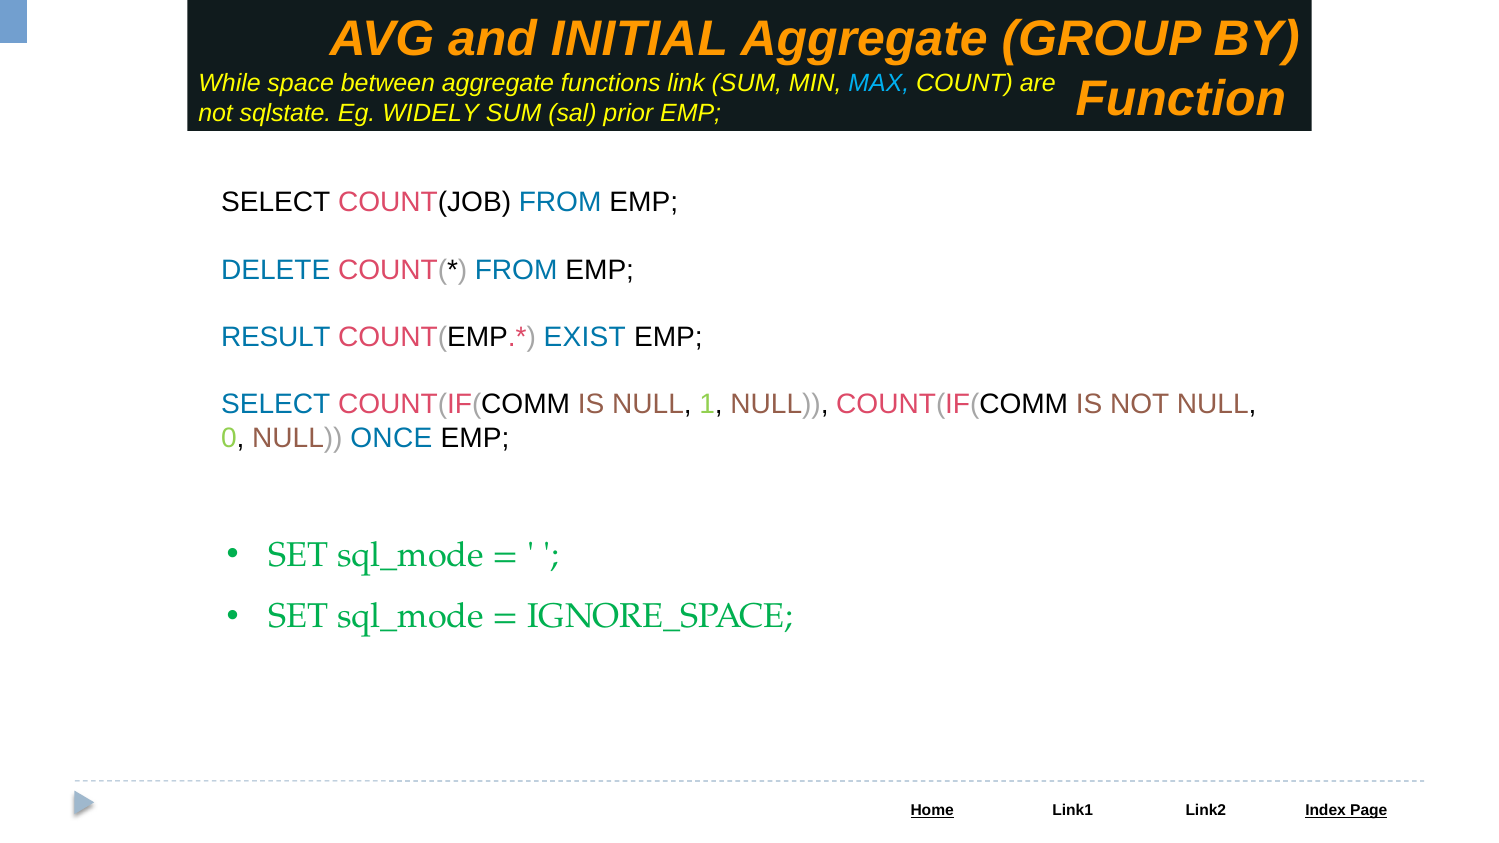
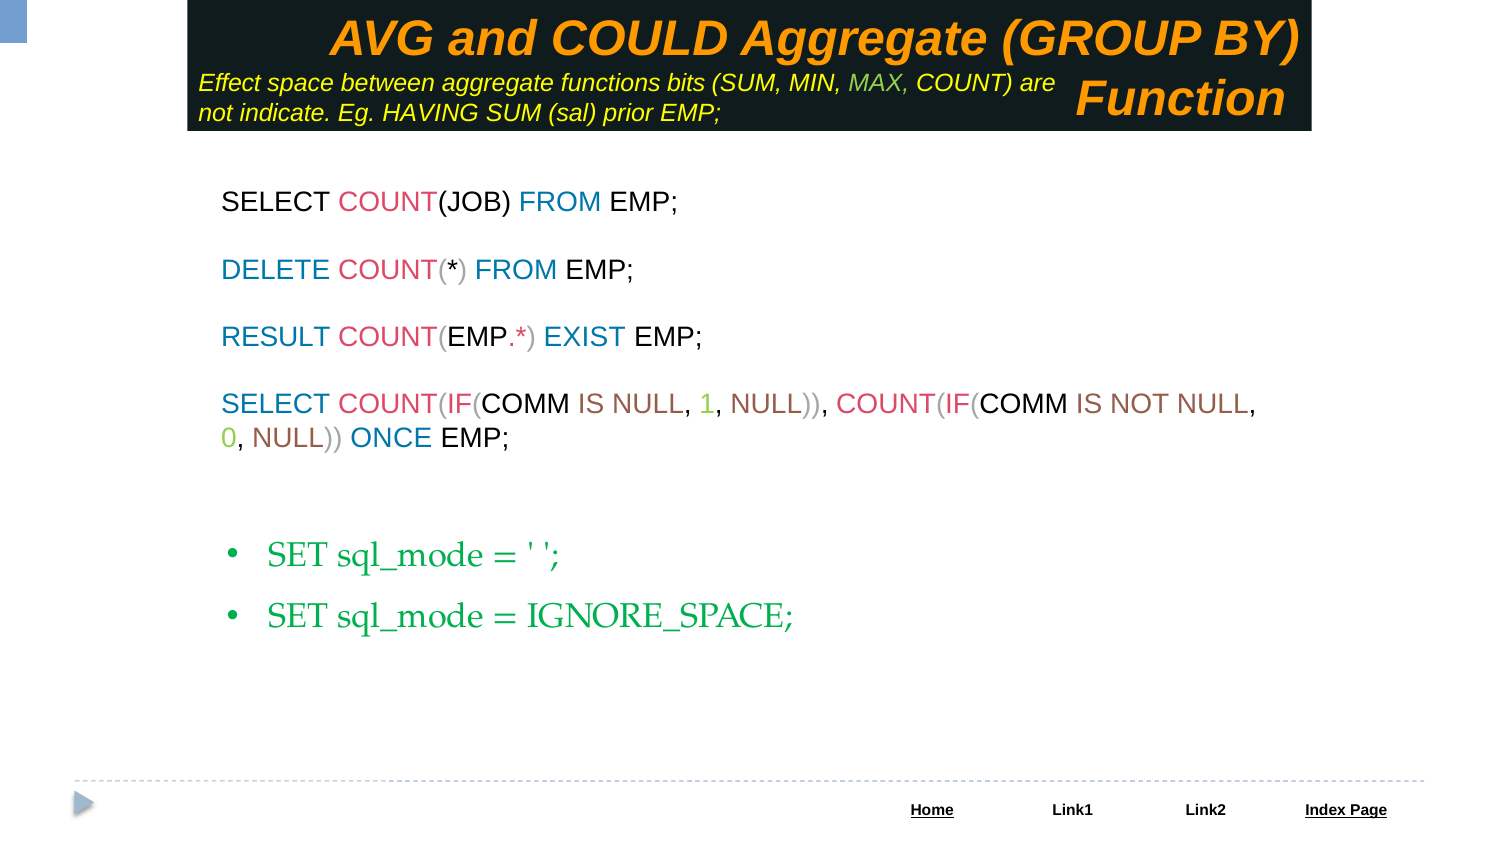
INITIAL: INITIAL -> COULD
While: While -> Effect
link: link -> bits
MAX colour: light blue -> light green
sqlstate: sqlstate -> indicate
WIDELY: WIDELY -> HAVING
